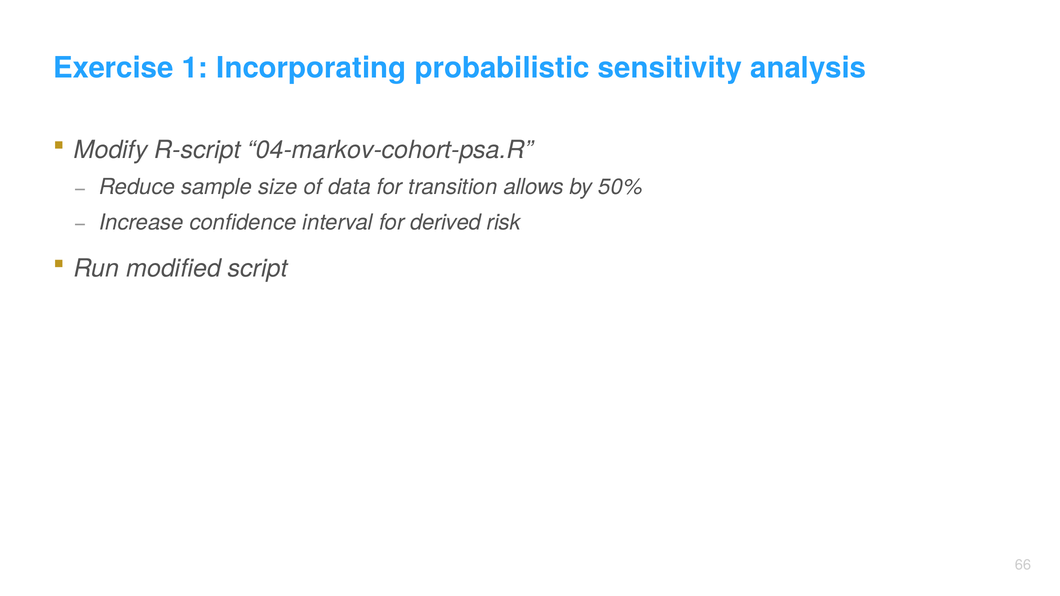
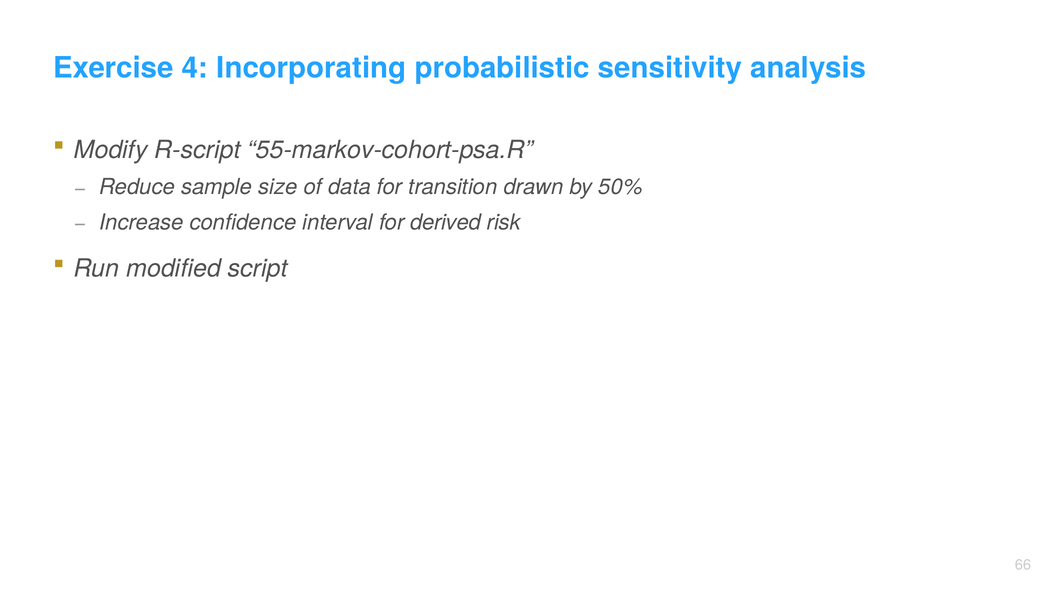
1: 1 -> 4
04-markov-cohort-psa.R: 04-markov-cohort-psa.R -> 55-markov-cohort-psa.R
allows: allows -> drawn
